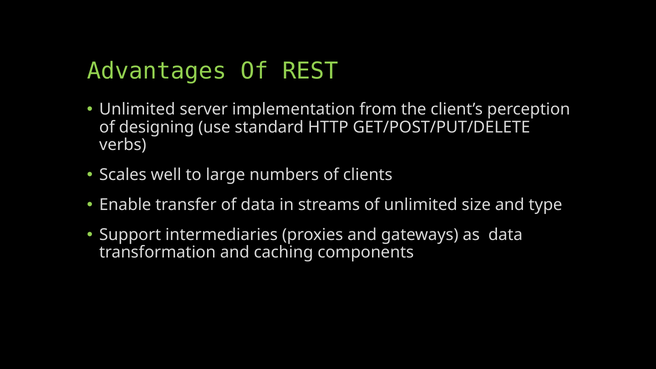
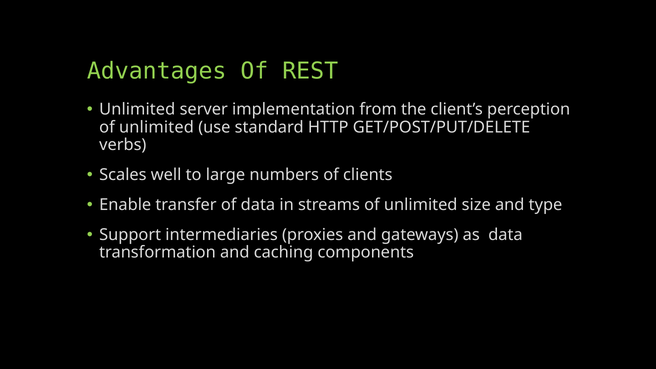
designing at (157, 127): designing -> unlimited
